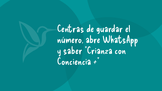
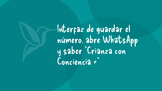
Centras: Centras -> Interfaz
